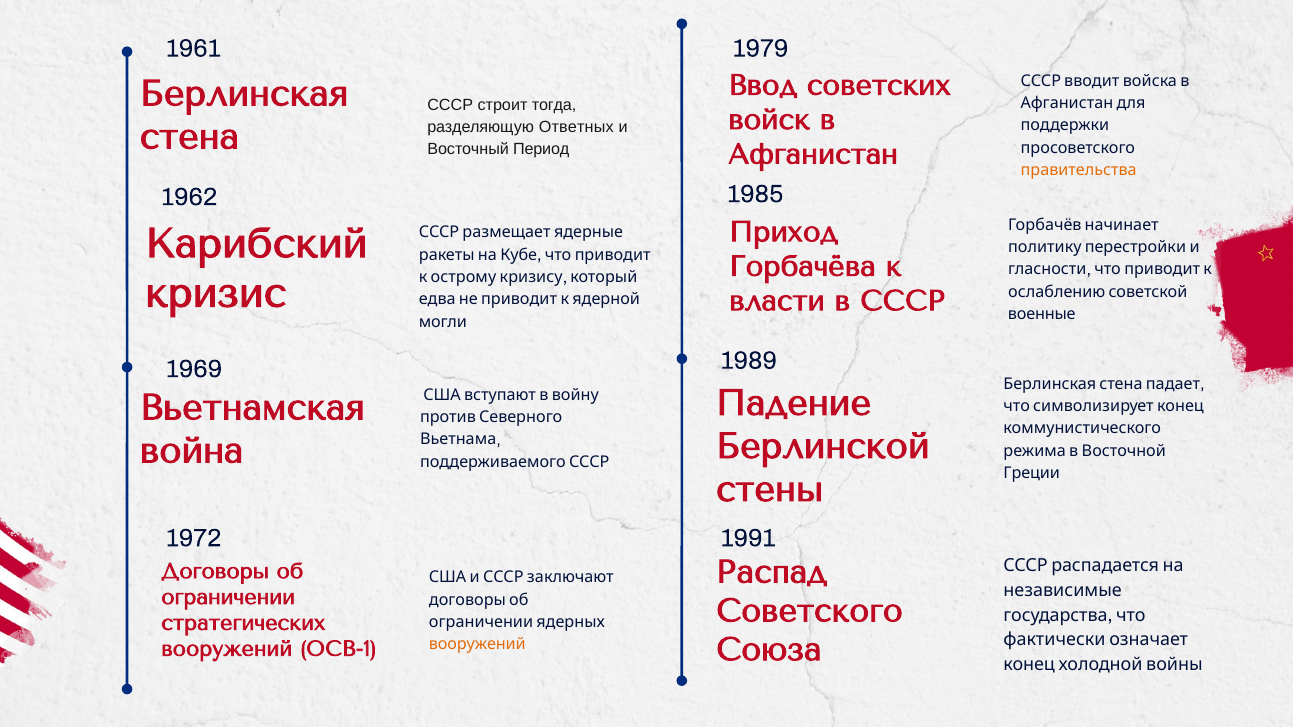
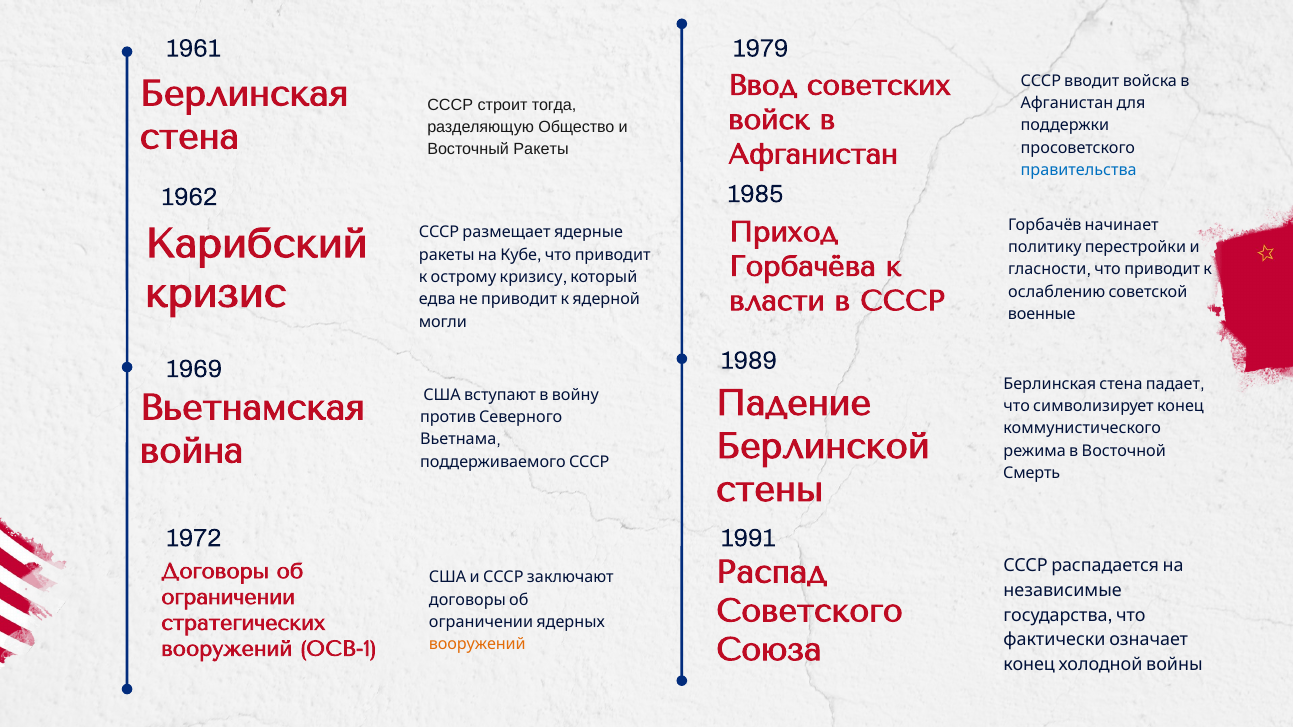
Ответных: Ответных -> Общество
Период: Период -> Ракеты
правительства colour: orange -> blue
Греции: Греции -> Смерть
